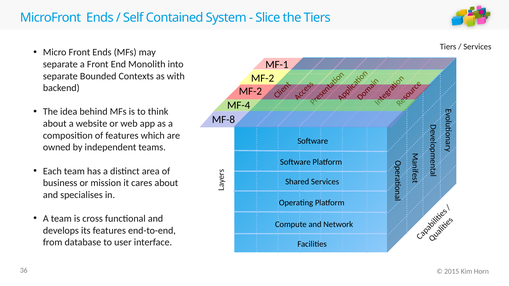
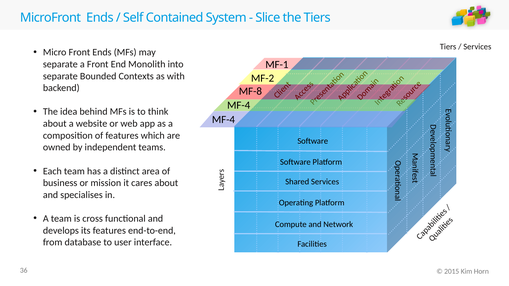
MF-2 at (250, 91): MF-2 -> MF-8
MF-8 at (223, 120): MF-8 -> MF-4
